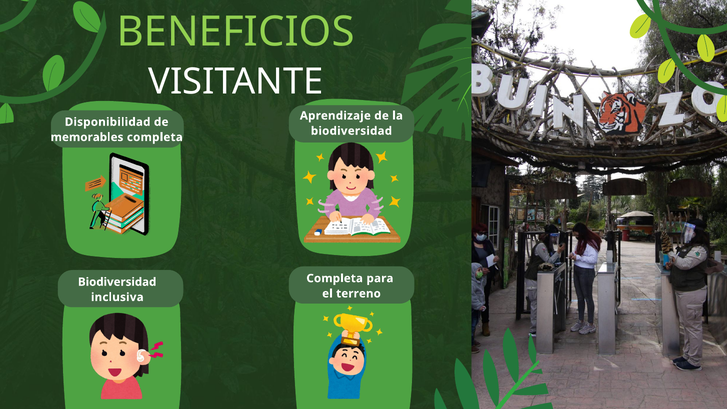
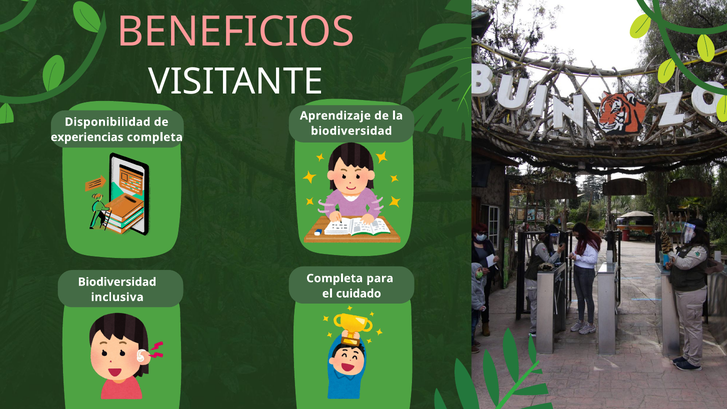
BENEFICIOS colour: light green -> pink
memorables: memorables -> experiencias
terreno: terreno -> cuidado
